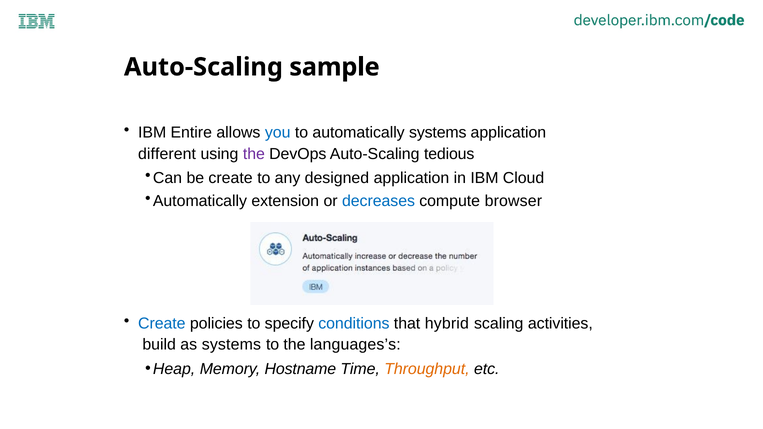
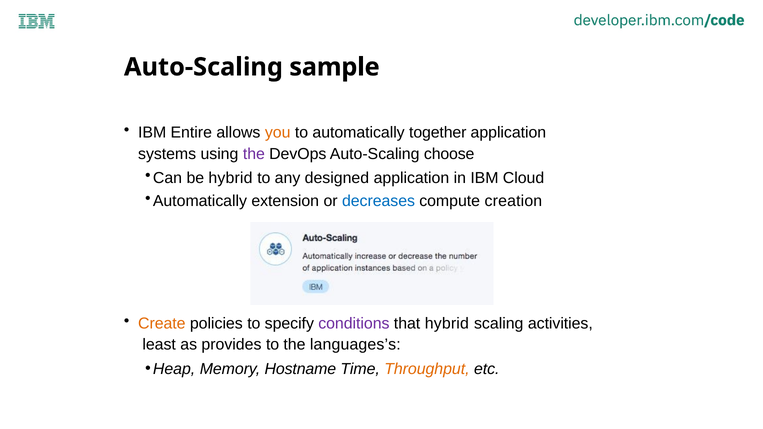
you colour: blue -> orange
automatically systems: systems -> together
different: different -> systems
tedious: tedious -> choose
be create: create -> hybrid
browser: browser -> creation
Create at (162, 323) colour: blue -> orange
conditions colour: blue -> purple
build: build -> least
as systems: systems -> provides
